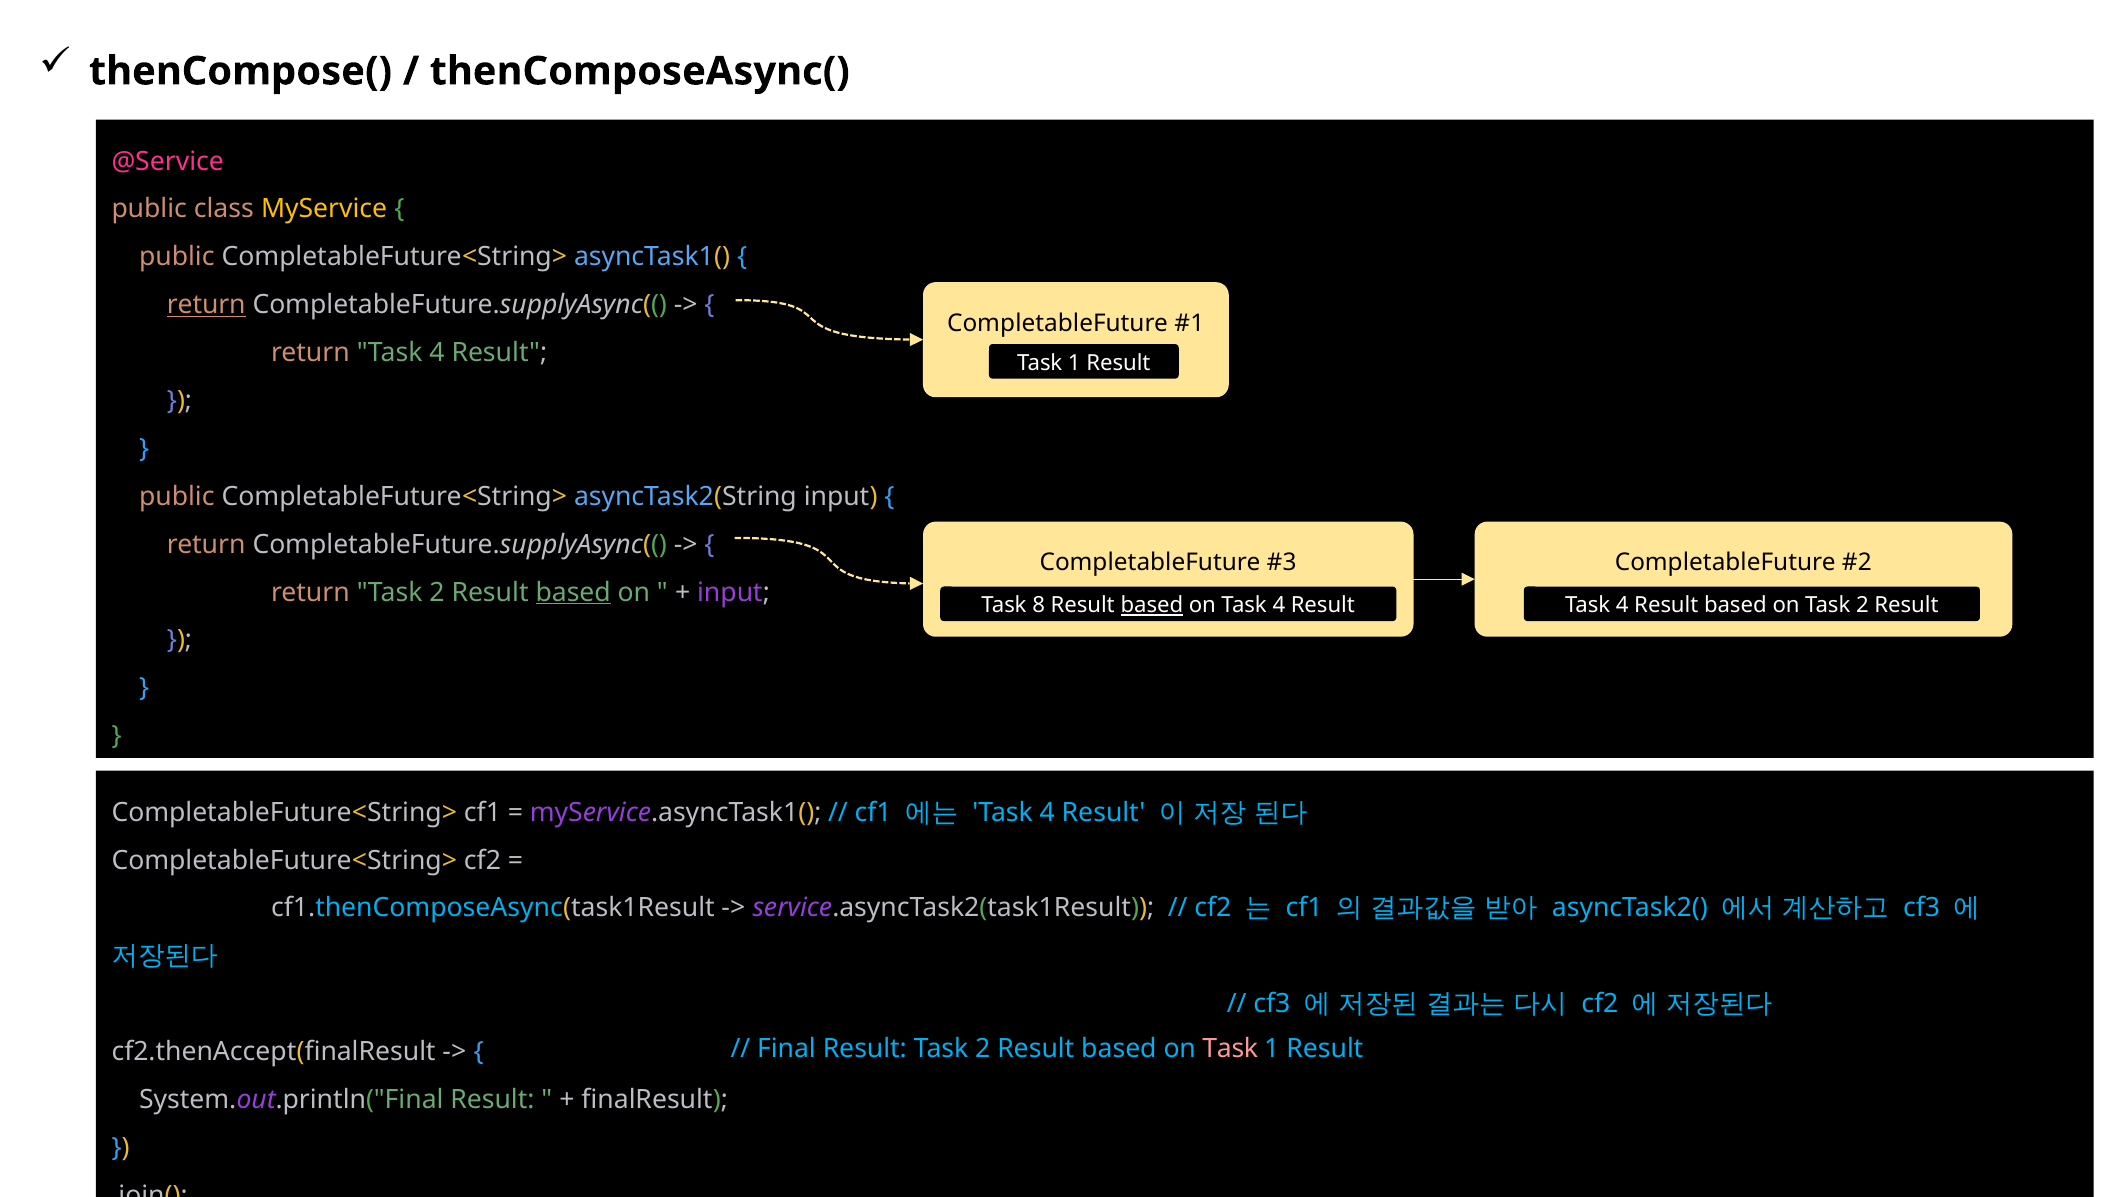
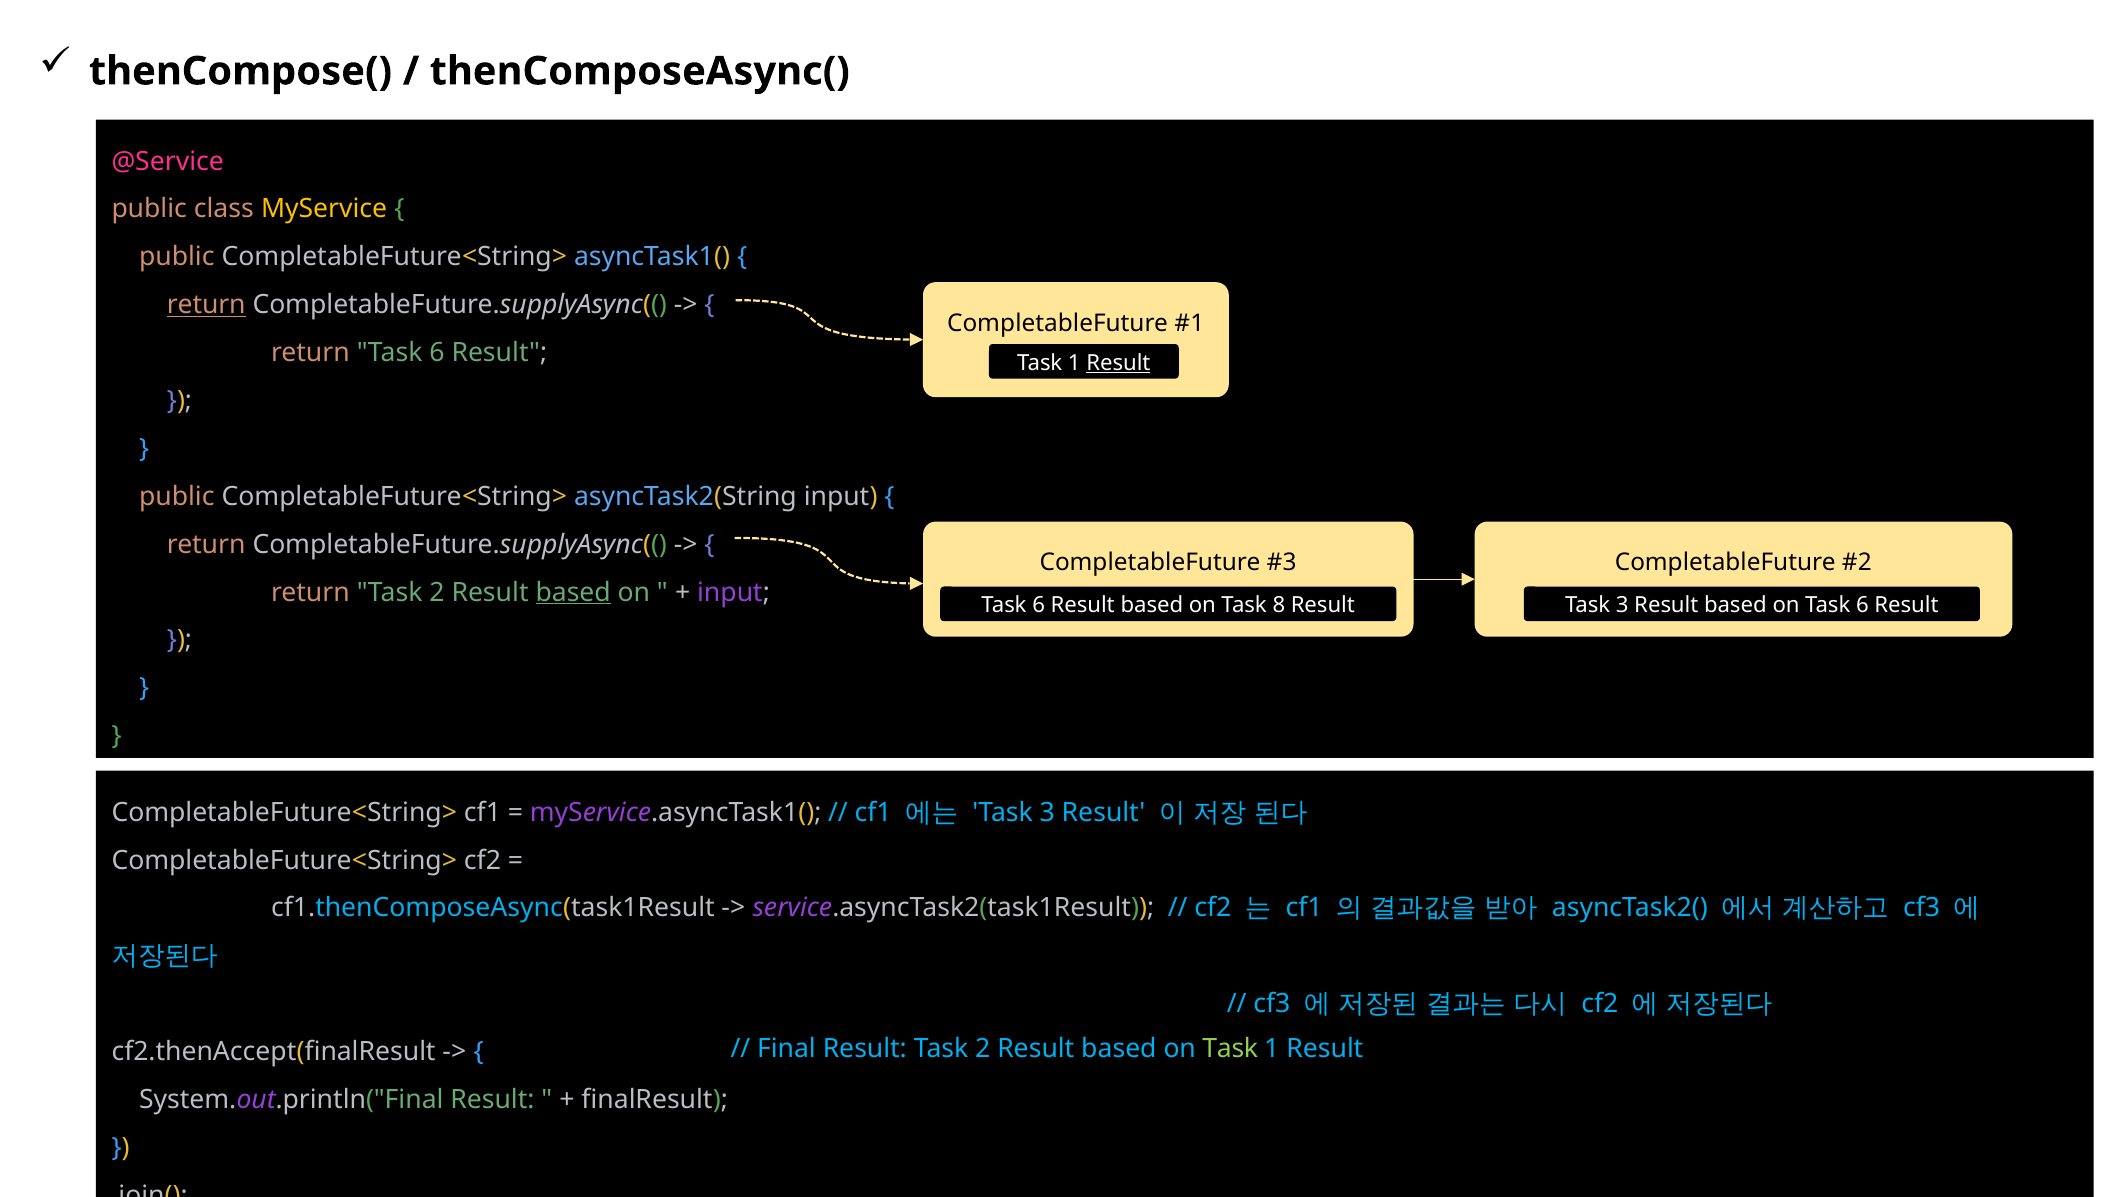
return Task 4: 4 -> 6
Result at (1118, 363) underline: none -> present
8 at (1039, 605): 8 -> 6
based at (1152, 605) underline: present -> none
on Task 4: 4 -> 8
4 at (1622, 605): 4 -> 3
on Task 2: 2 -> 6
4 at (1047, 812): 4 -> 3
Task at (1230, 1049) colour: pink -> light green
